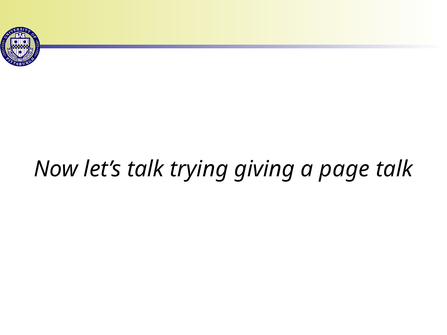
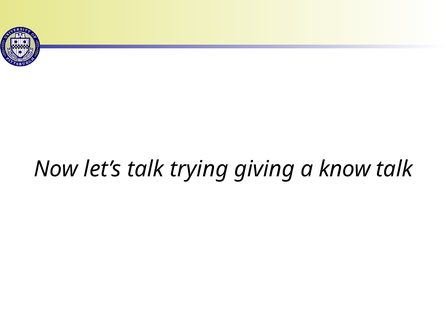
page: page -> know
